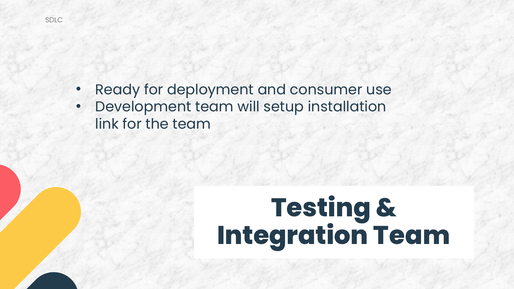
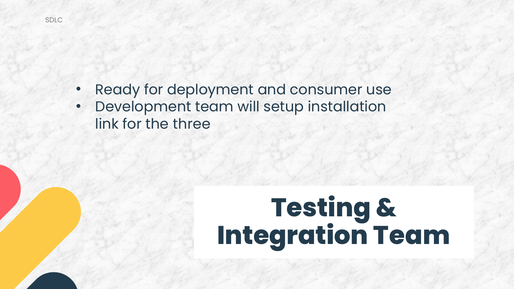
the team: team -> three
